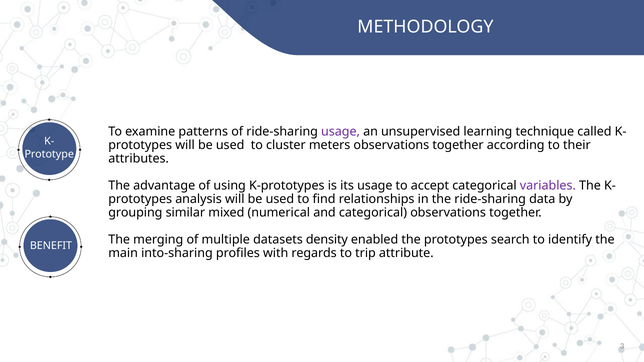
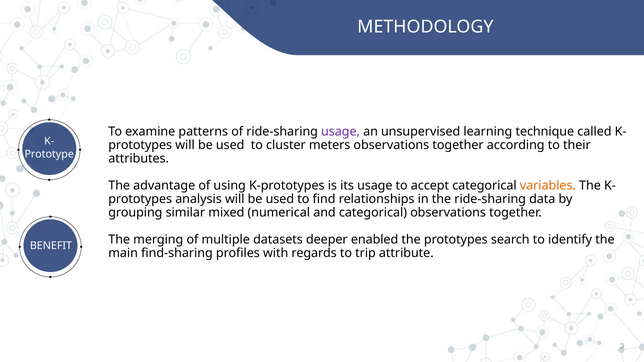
variables colour: purple -> orange
density: density -> deeper
into-sharing: into-sharing -> find-sharing
